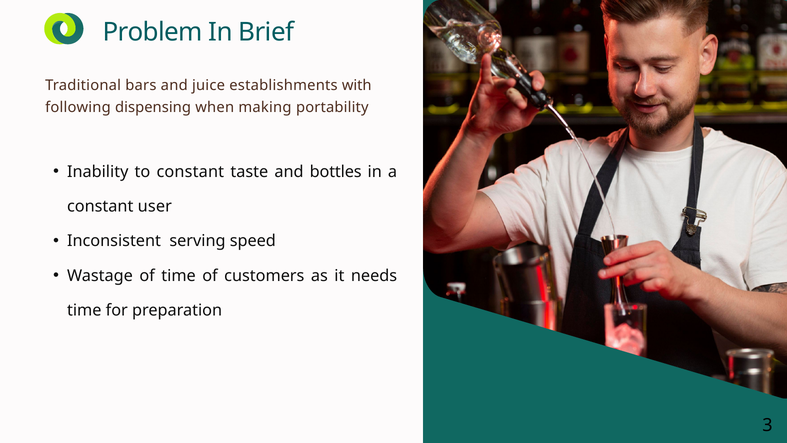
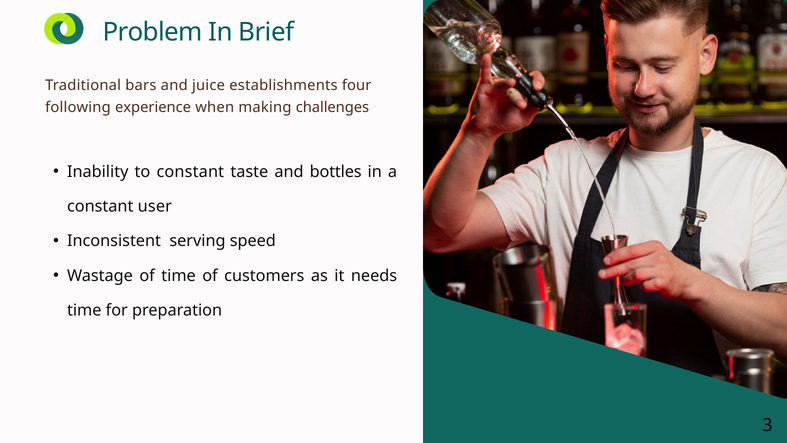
with: with -> four
dispensing: dispensing -> experience
portability: portability -> challenges
